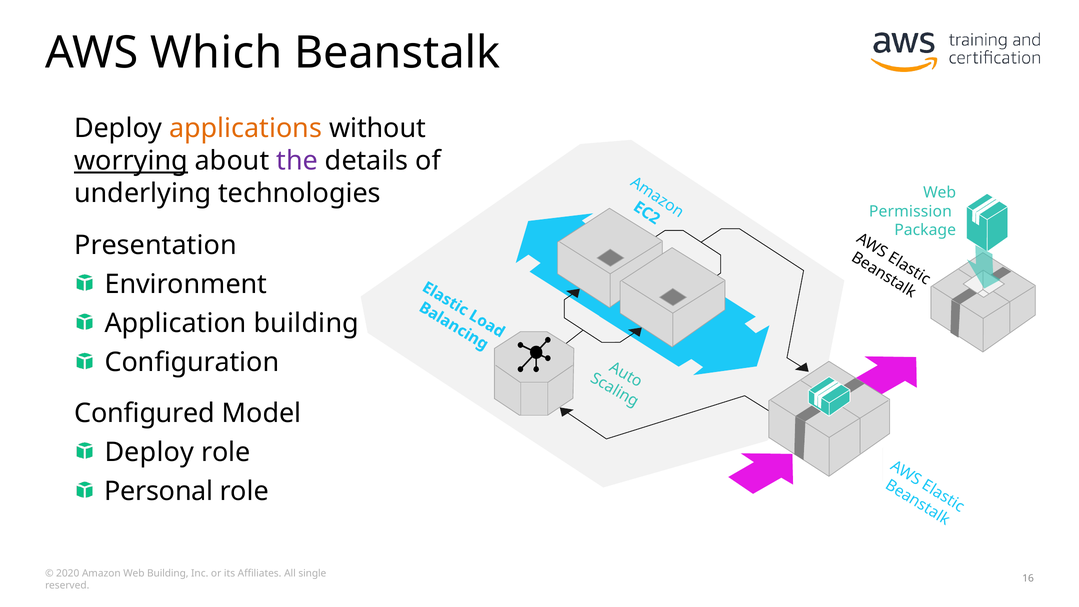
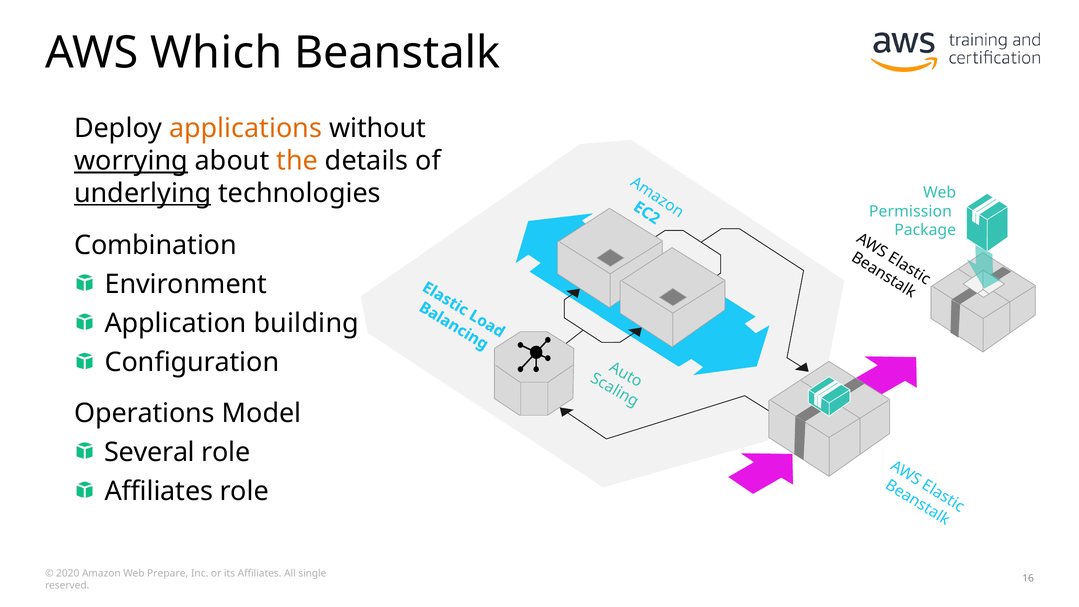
the colour: purple -> orange
underlying underline: none -> present
Presentation: Presentation -> Combination
Configured: Configured -> Operations
Deploy at (149, 452): Deploy -> Several
Personal at (159, 491): Personal -> Affiliates
Web Building: Building -> Prepare
